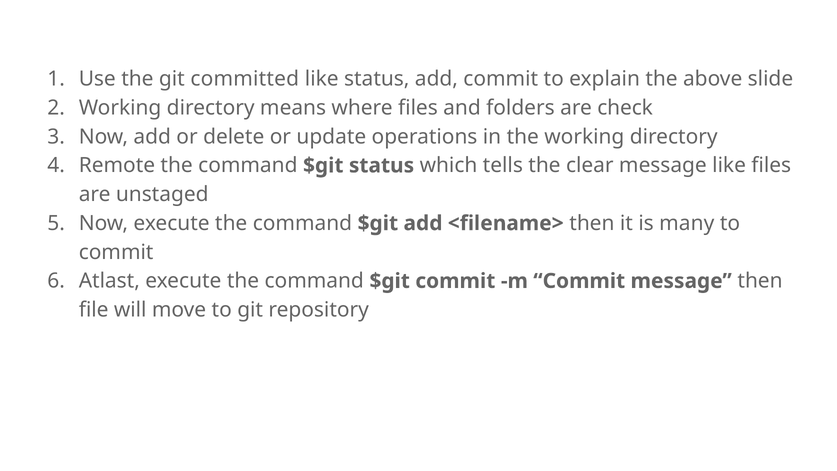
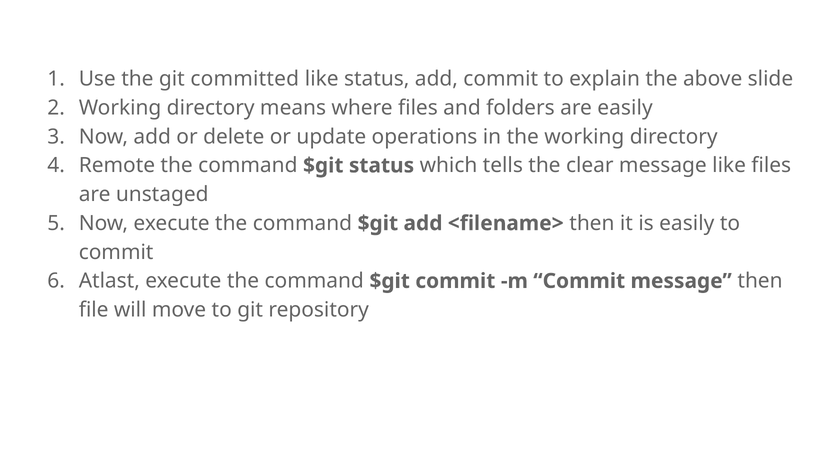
are check: check -> easily
is many: many -> easily
